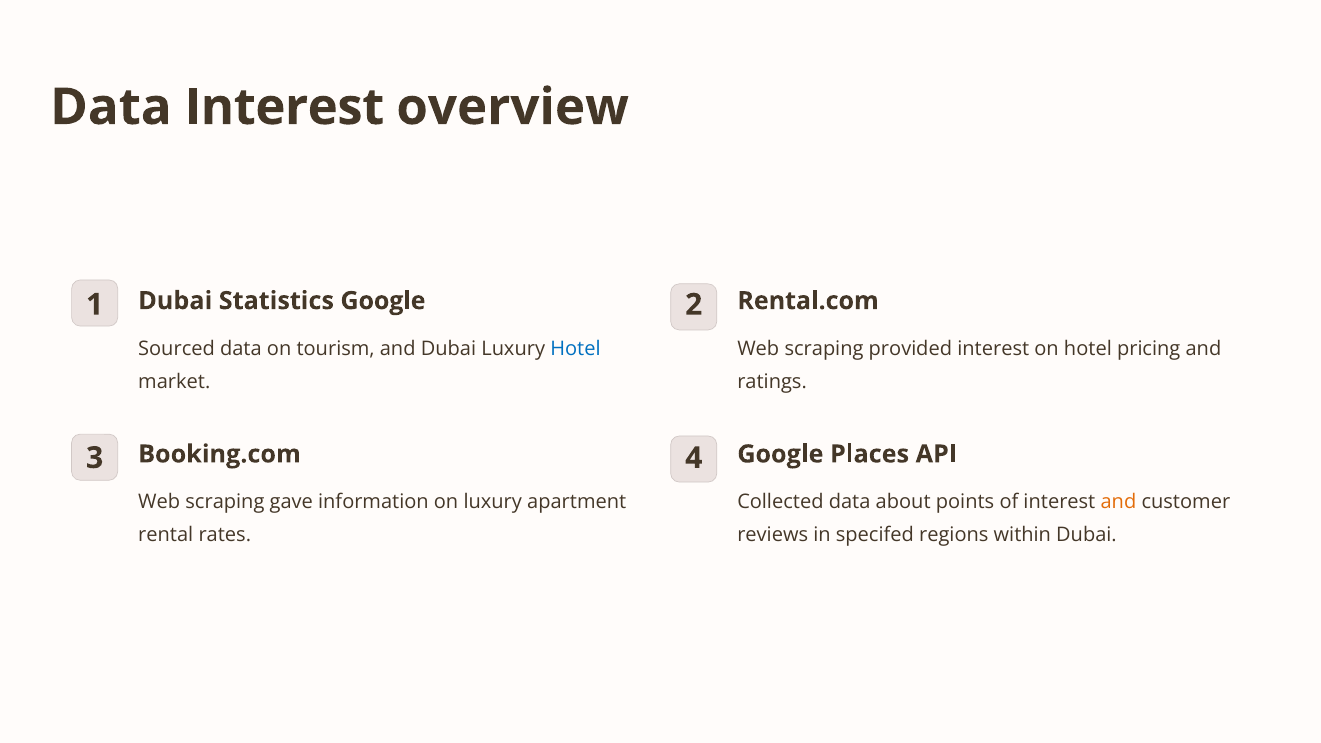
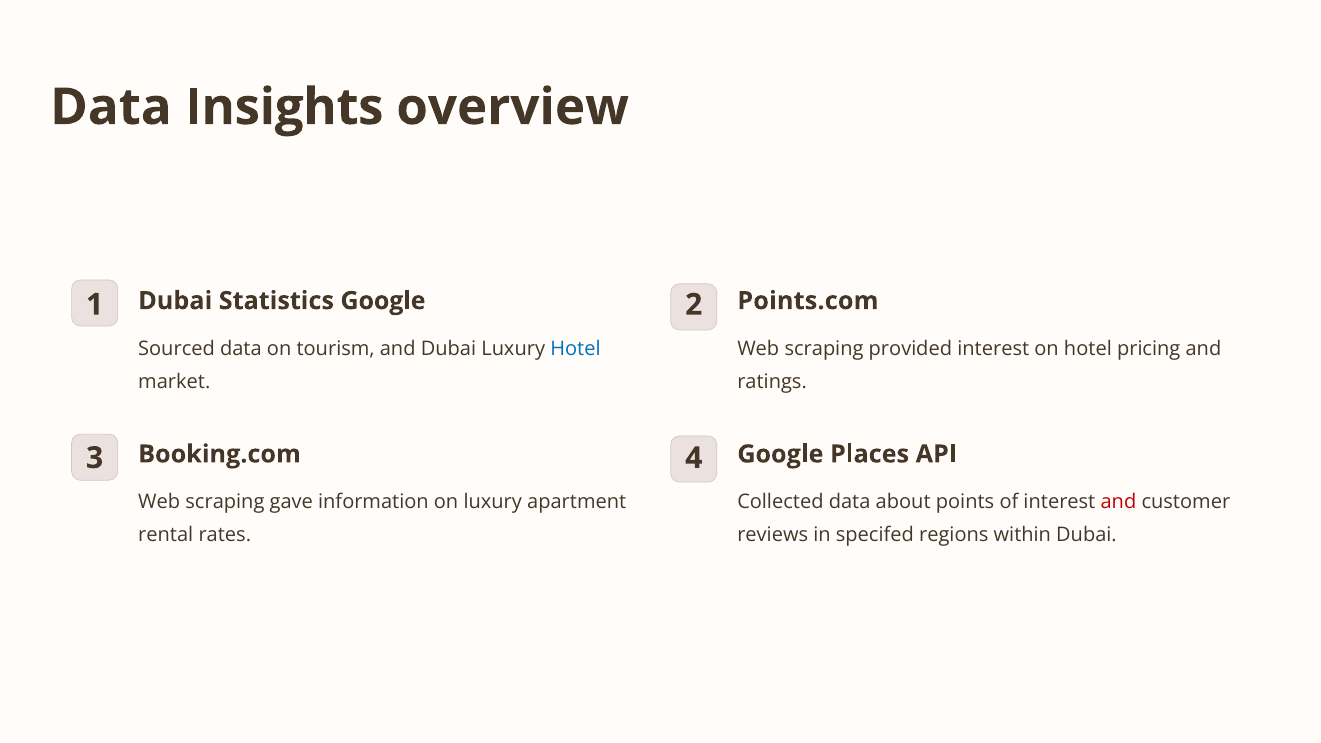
Data Interest: Interest -> Insights
Rental.com: Rental.com -> Points.com
and at (1118, 502) colour: orange -> red
